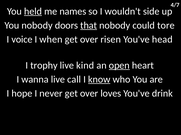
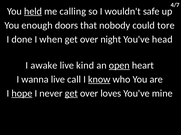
names: names -> calling
side: side -> safe
You nobody: nobody -> enough
that underline: present -> none
voice: voice -> done
risen: risen -> night
trophy: trophy -> awake
hope underline: none -> present
get at (71, 94) underline: none -> present
drink: drink -> mine
